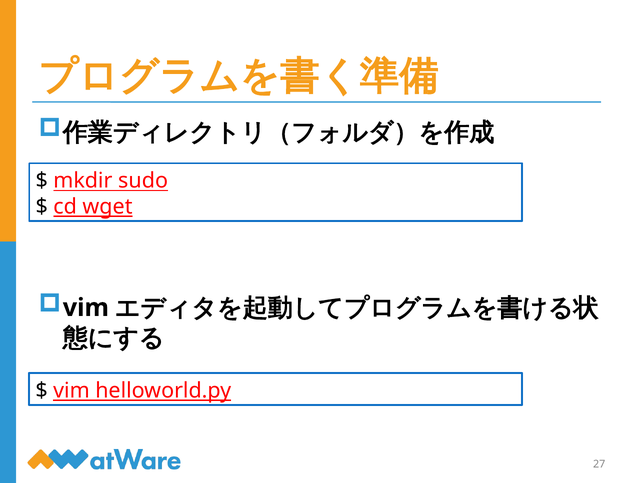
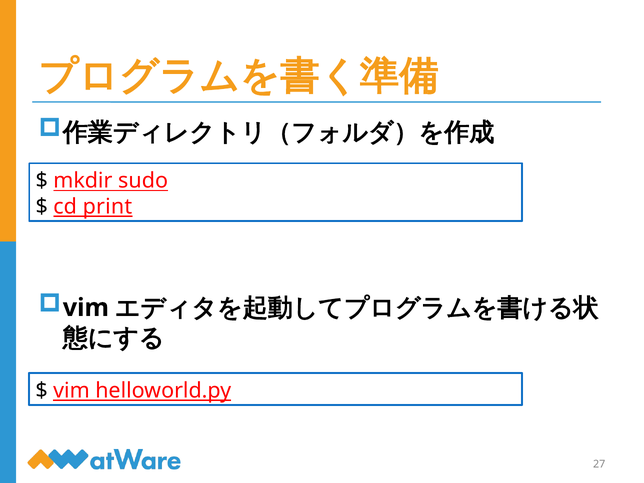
wget: wget -> print
